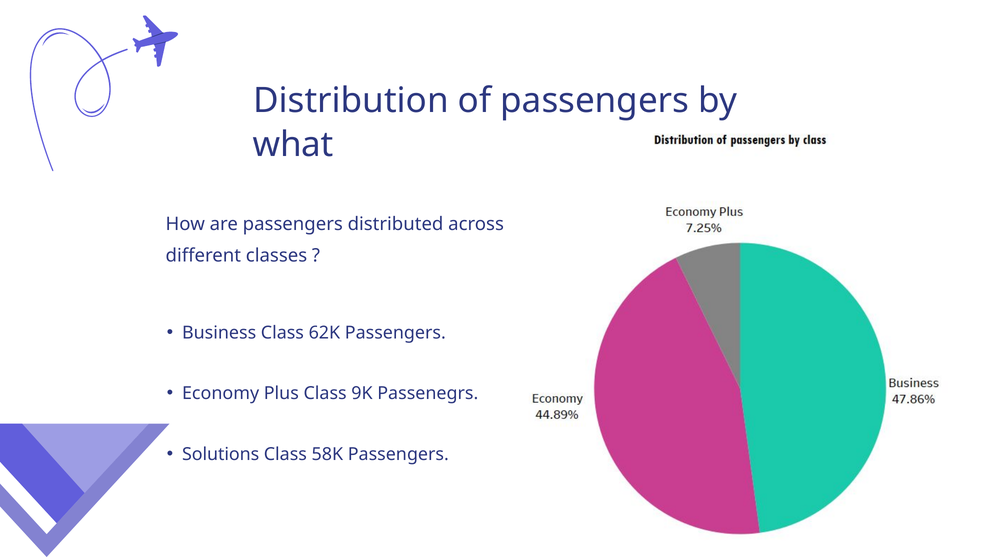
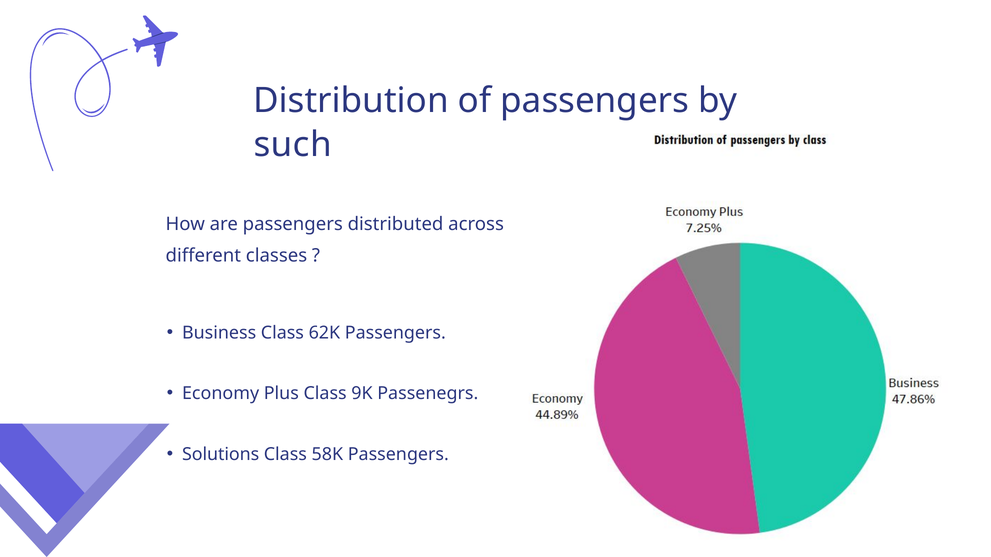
what: what -> such
